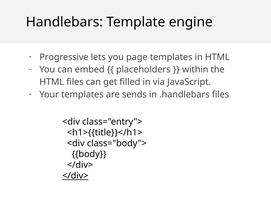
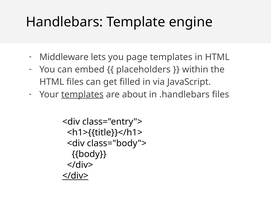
Progressive: Progressive -> Middleware
templates at (82, 95) underline: none -> present
sends: sends -> about
